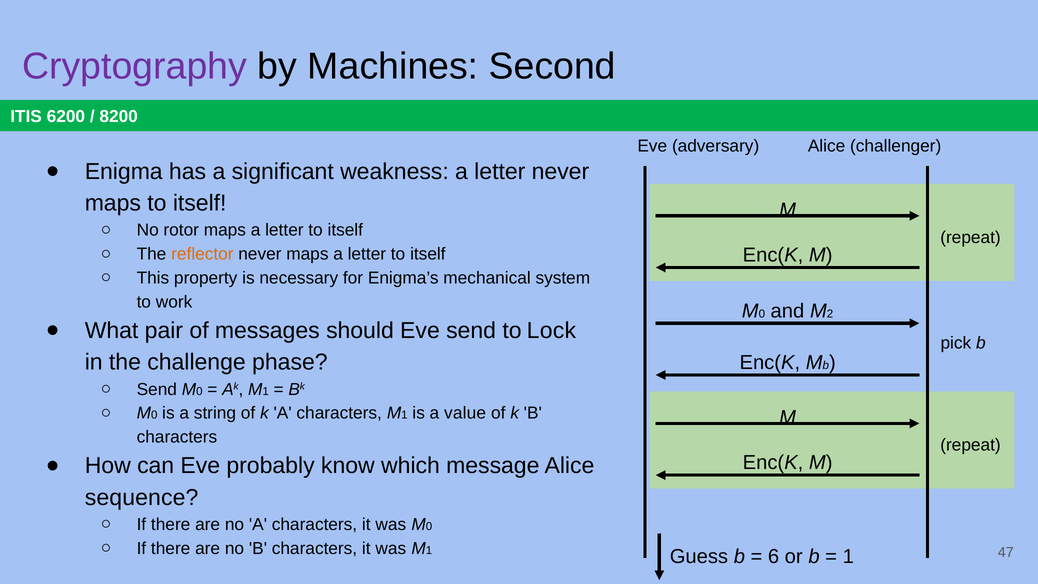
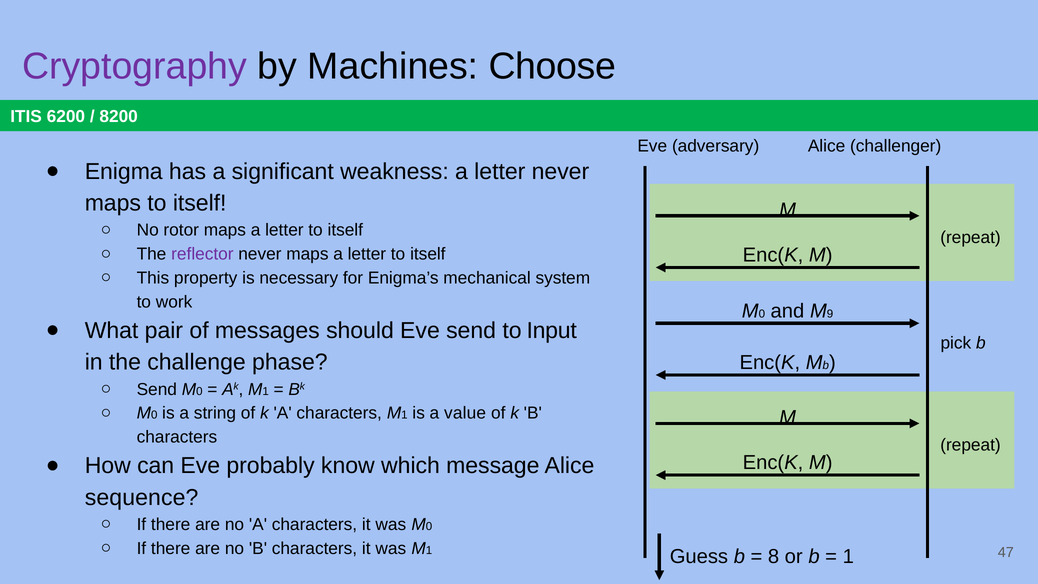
Second: Second -> Choose
reflector colour: orange -> purple
2: 2 -> 9
Lock: Lock -> Input
6: 6 -> 8
